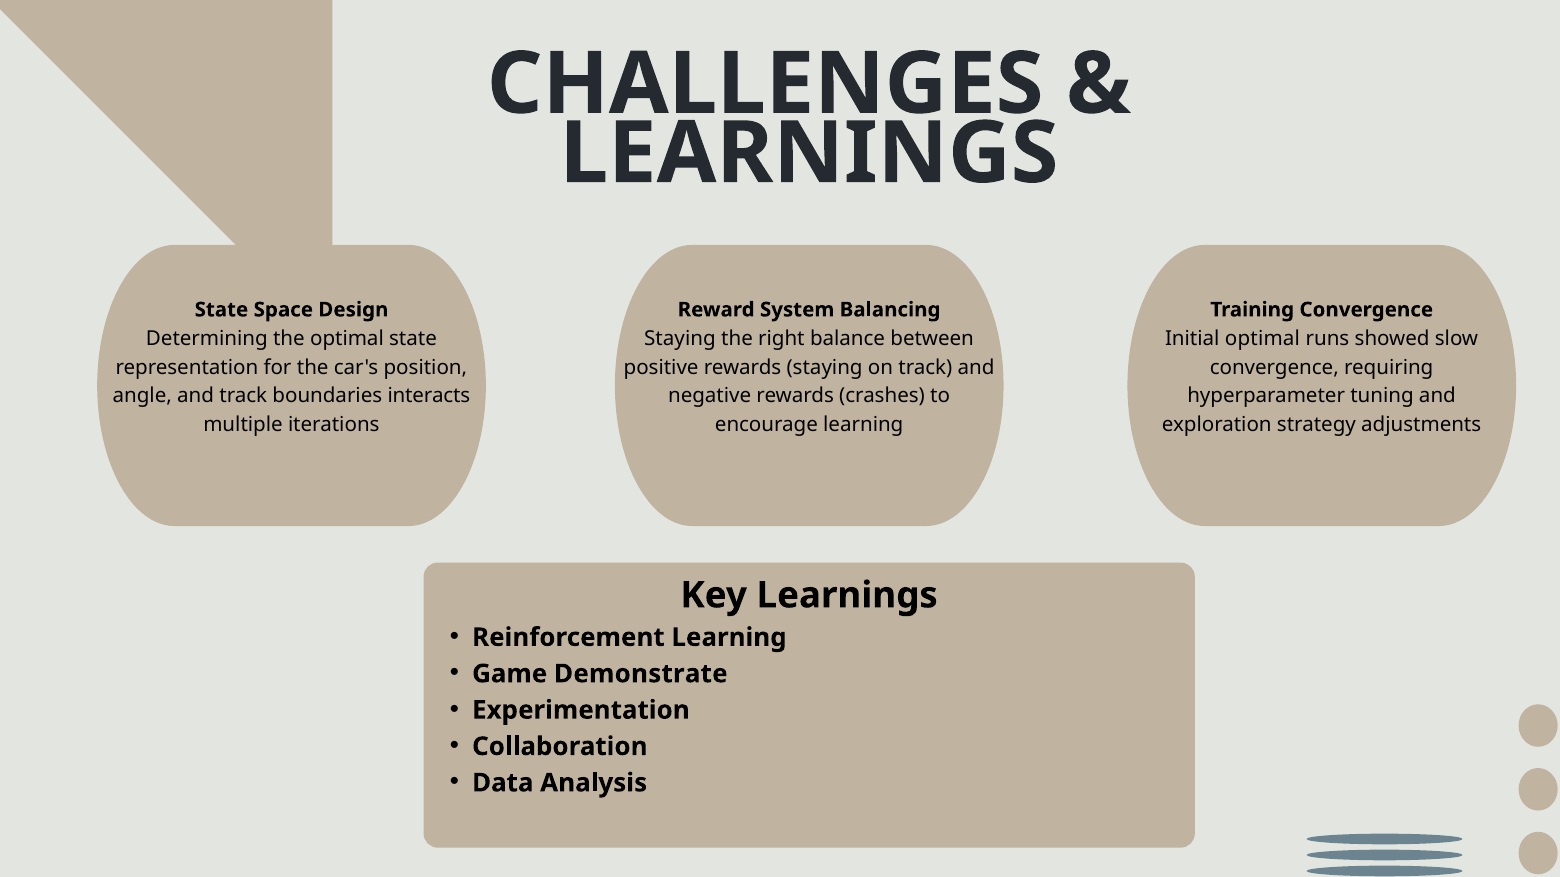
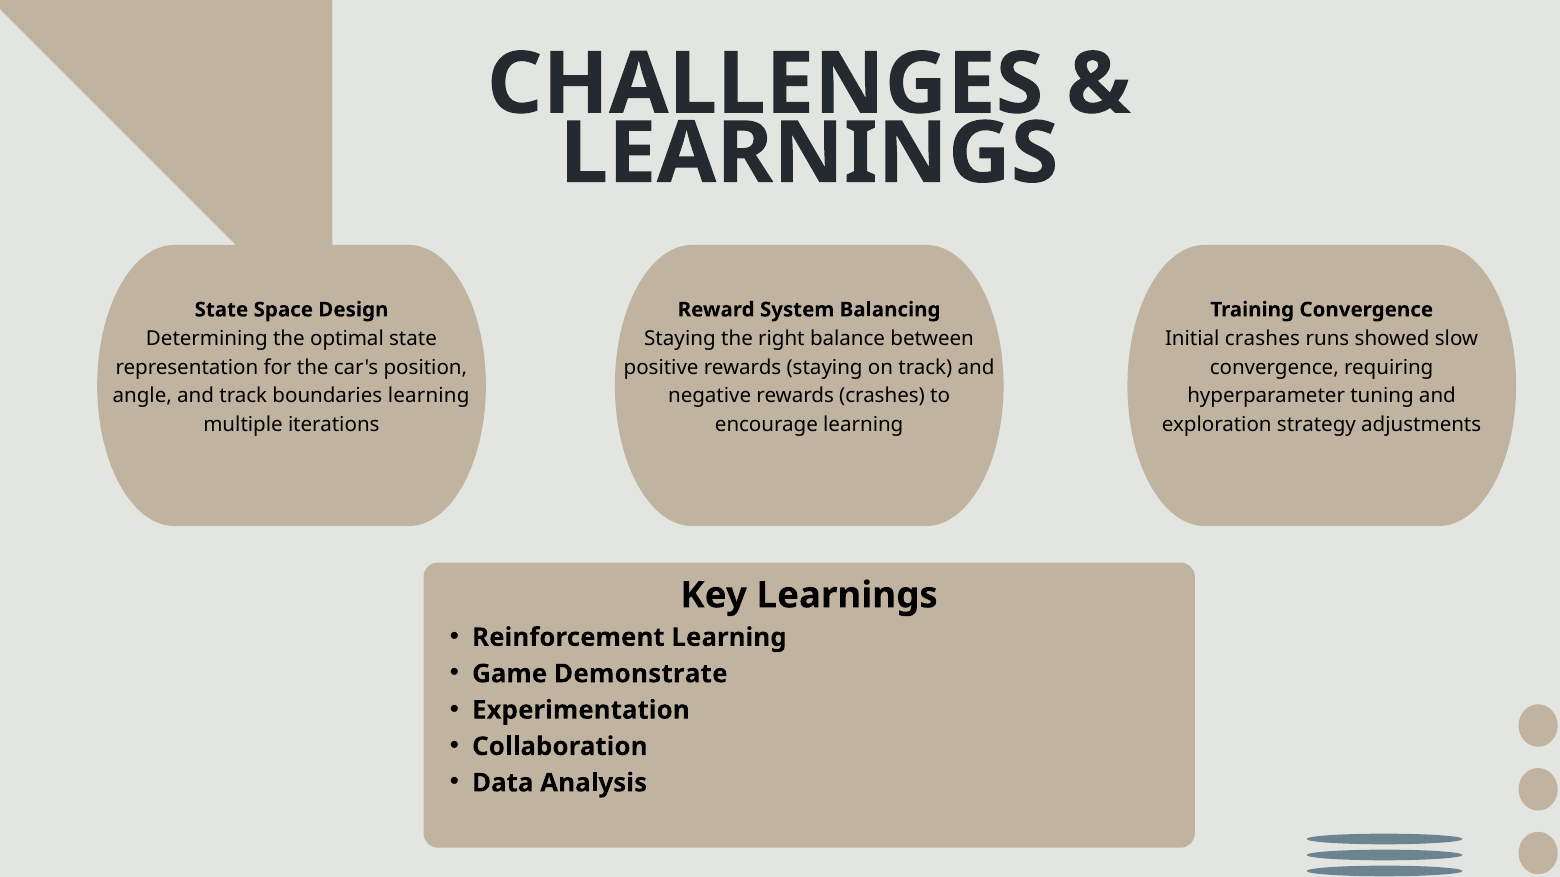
Initial optimal: optimal -> crashes
boundaries interacts: interacts -> learning
